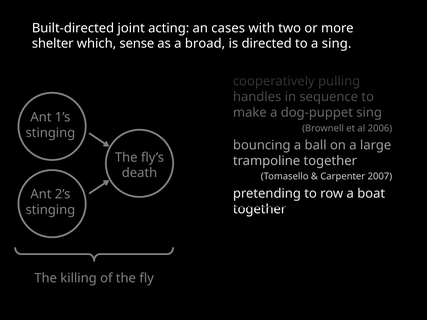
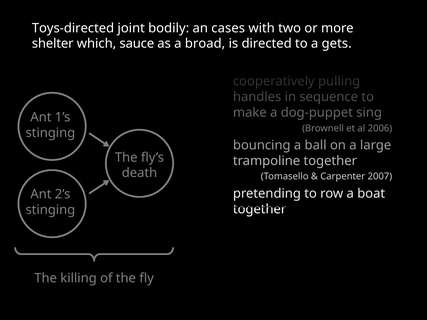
Built-directed: Built-directed -> Toys-directed
acting: acting -> bodily
sense: sense -> sauce
a sing: sing -> gets
